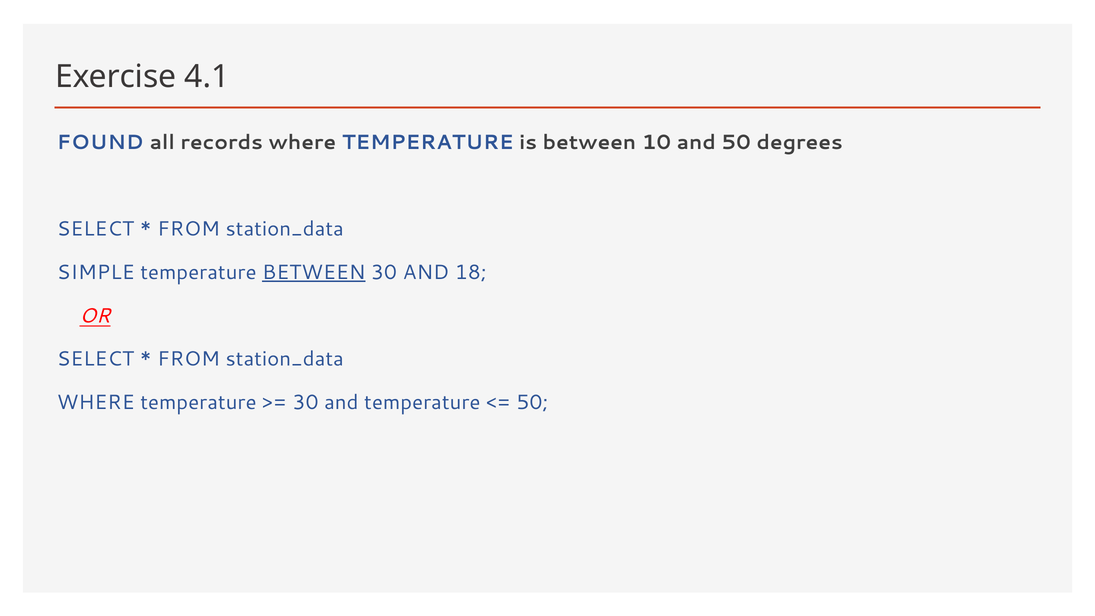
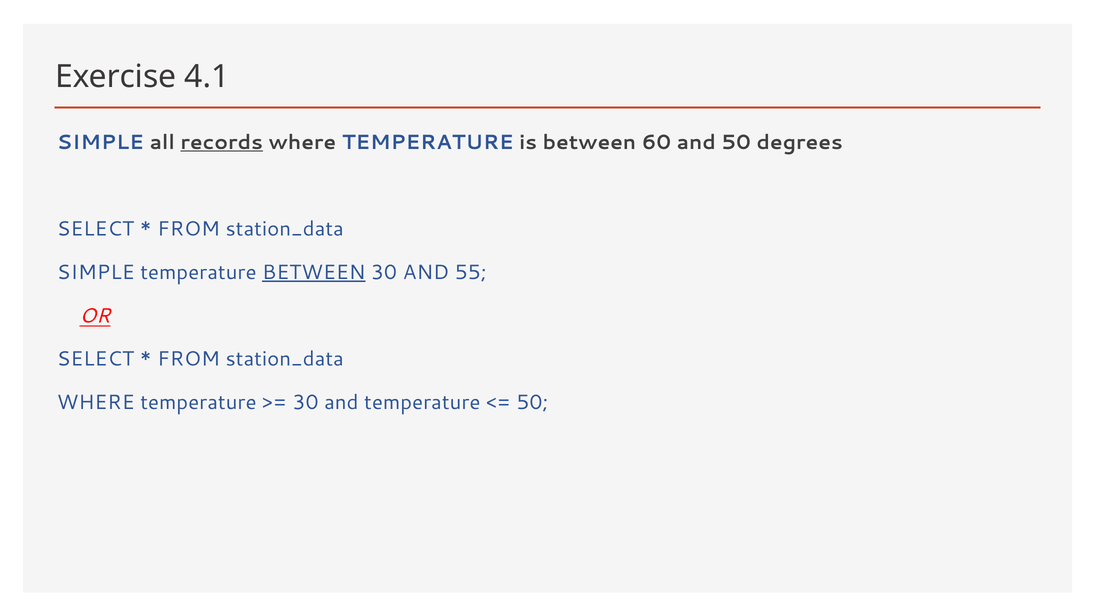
FOUND at (100, 142): FOUND -> SIMPLE
records underline: none -> present
10: 10 -> 60
18: 18 -> 55
